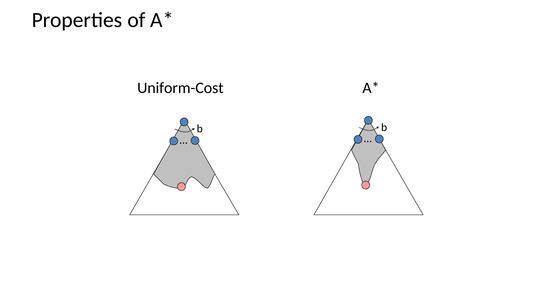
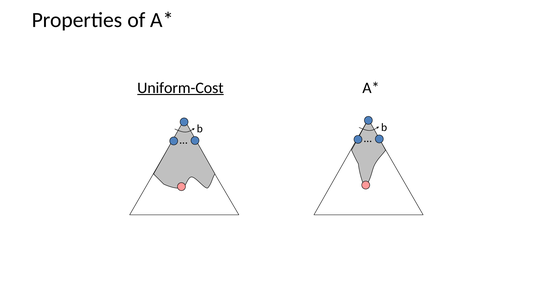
Uniform-Cost underline: none -> present
